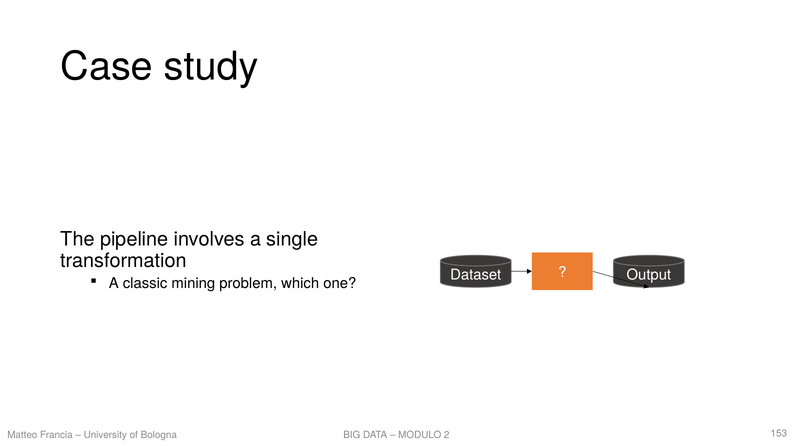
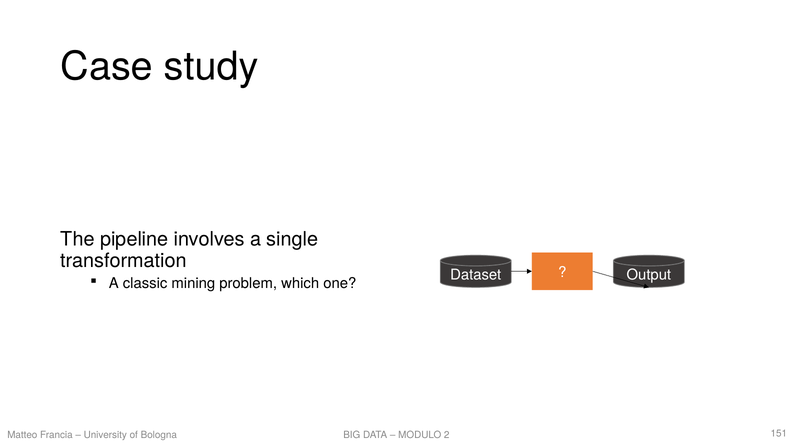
153: 153 -> 151
